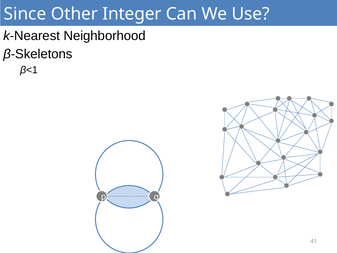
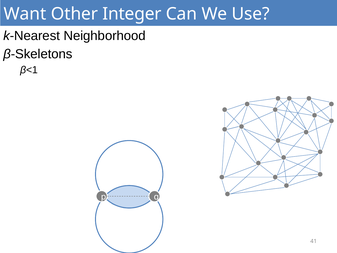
Since: Since -> Want
